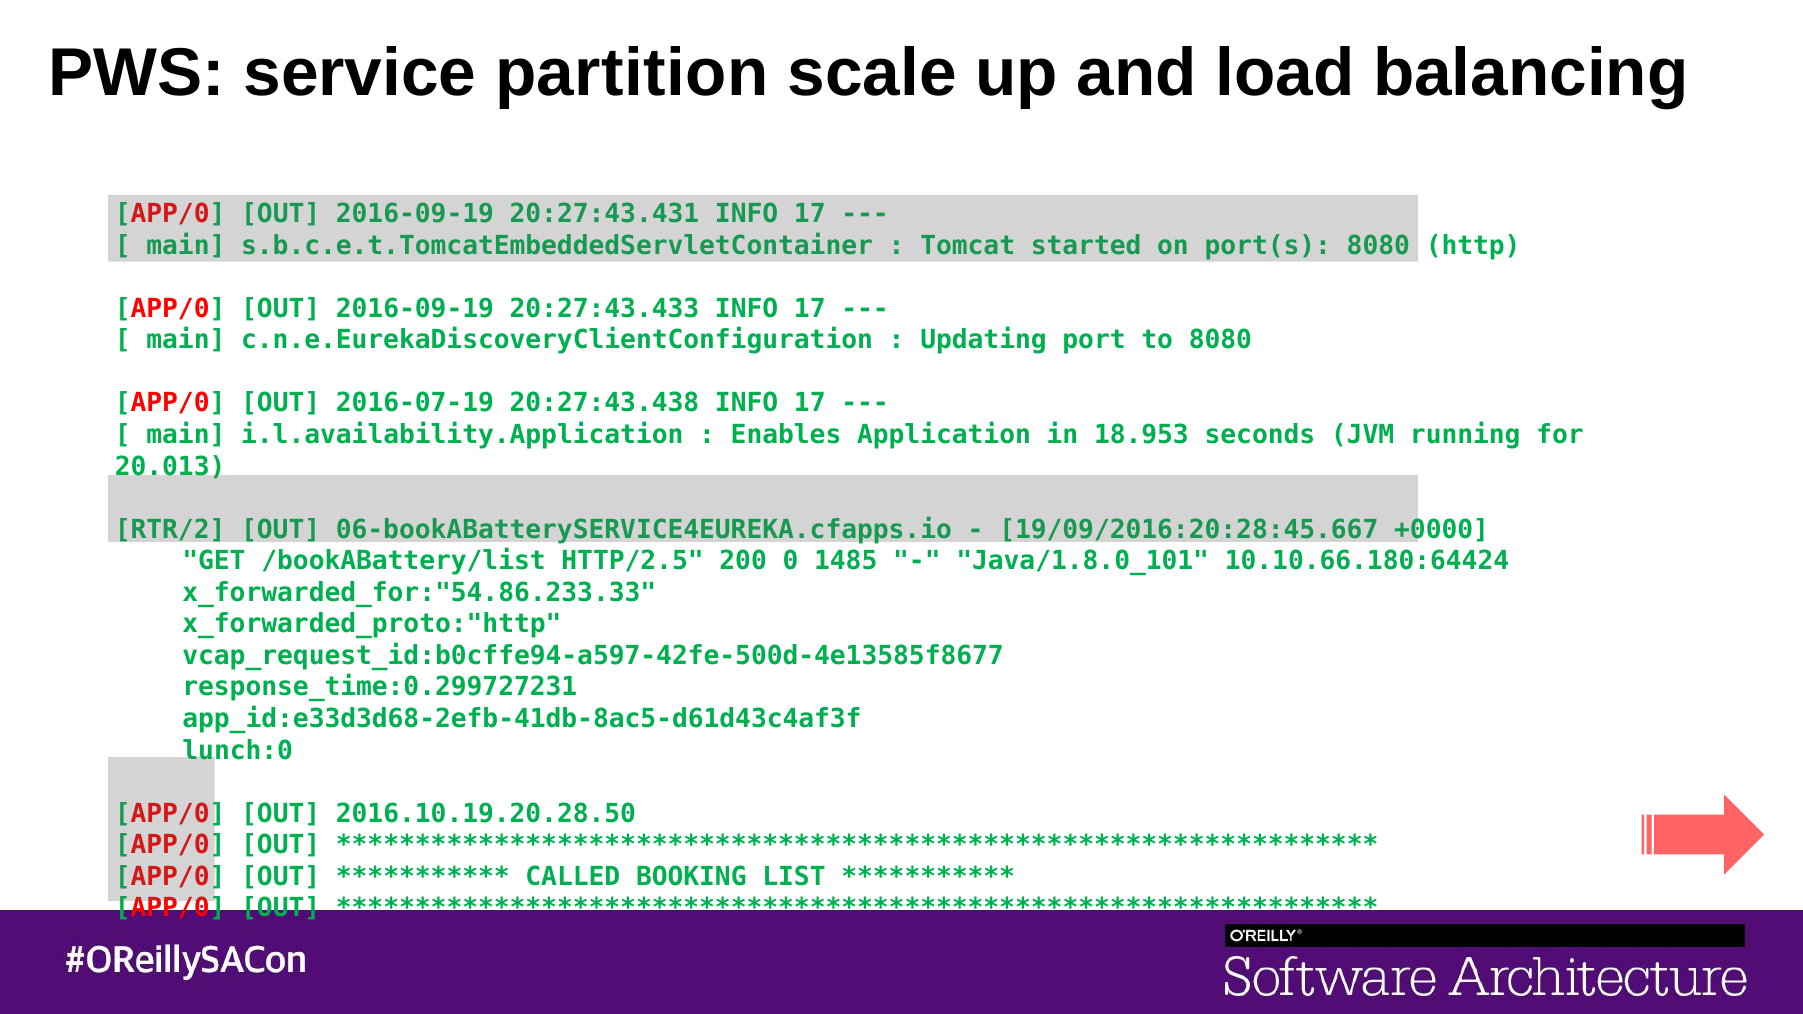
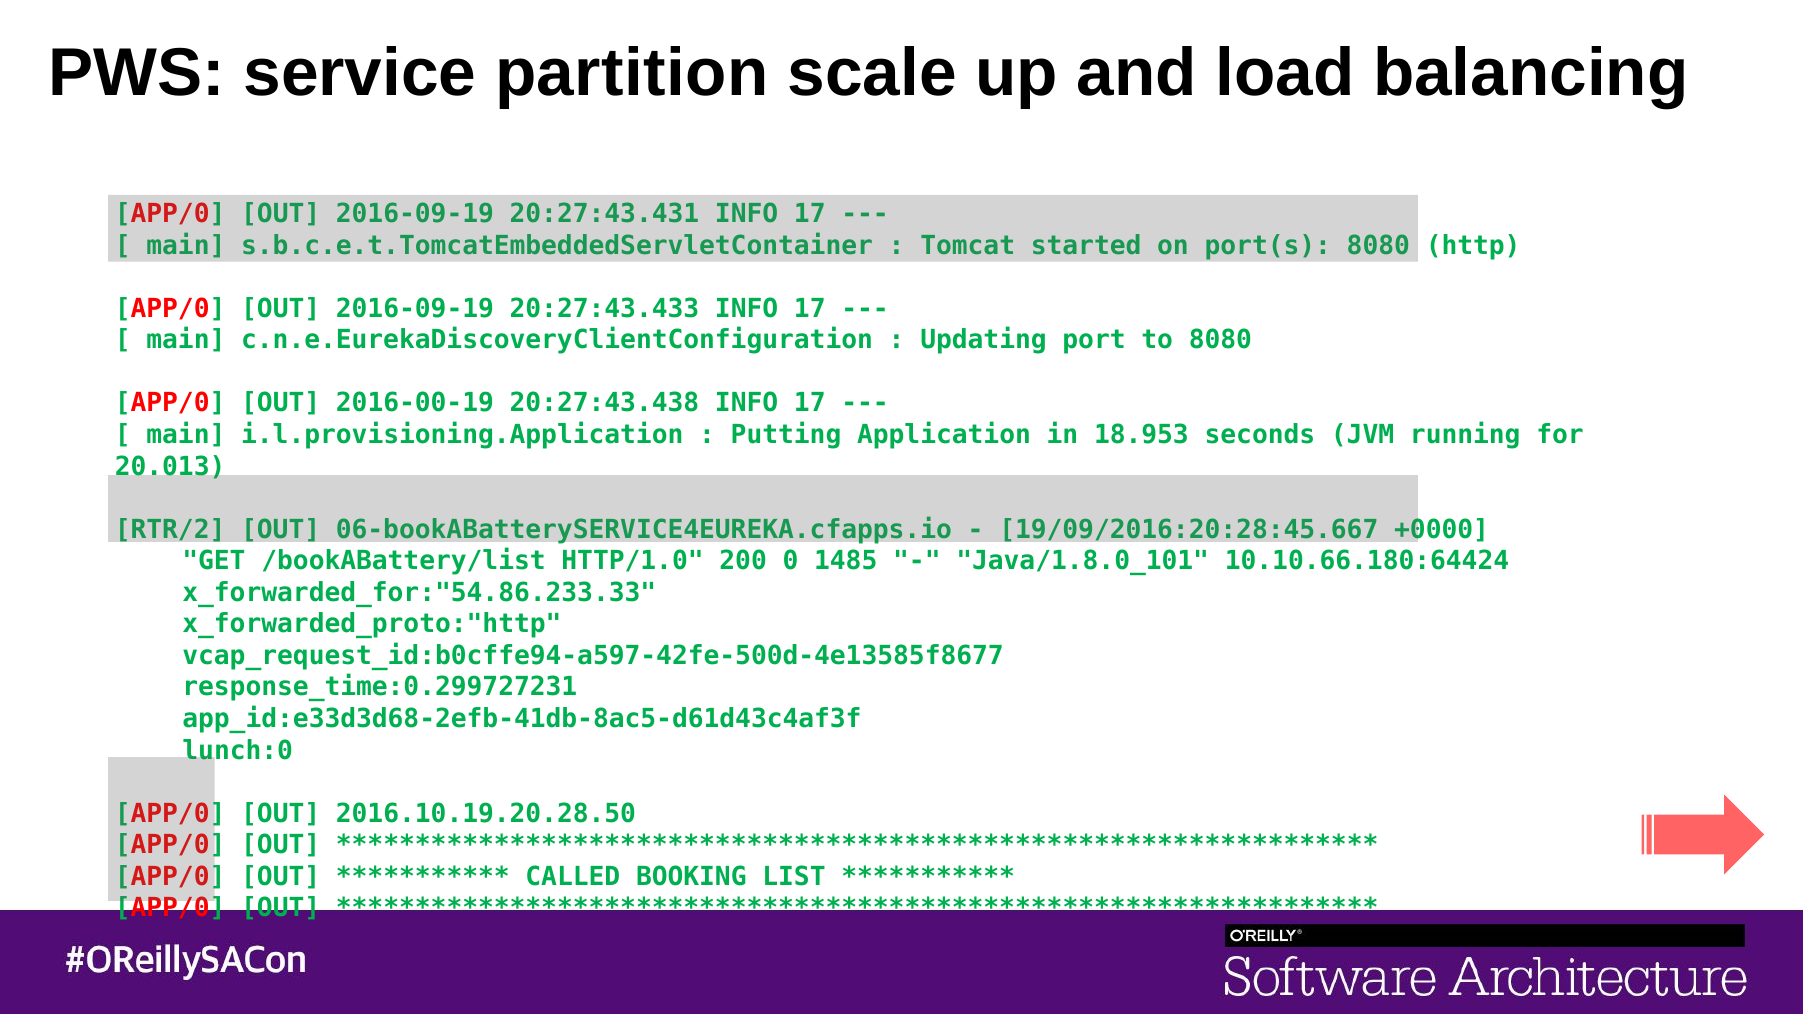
2016-07-19: 2016-07-19 -> 2016-00-19
i.l.availability.Application: i.l.availability.Application -> i.l.provisioning.Application
Enables: Enables -> Putting
HTTP/2.5: HTTP/2.5 -> HTTP/1.0
